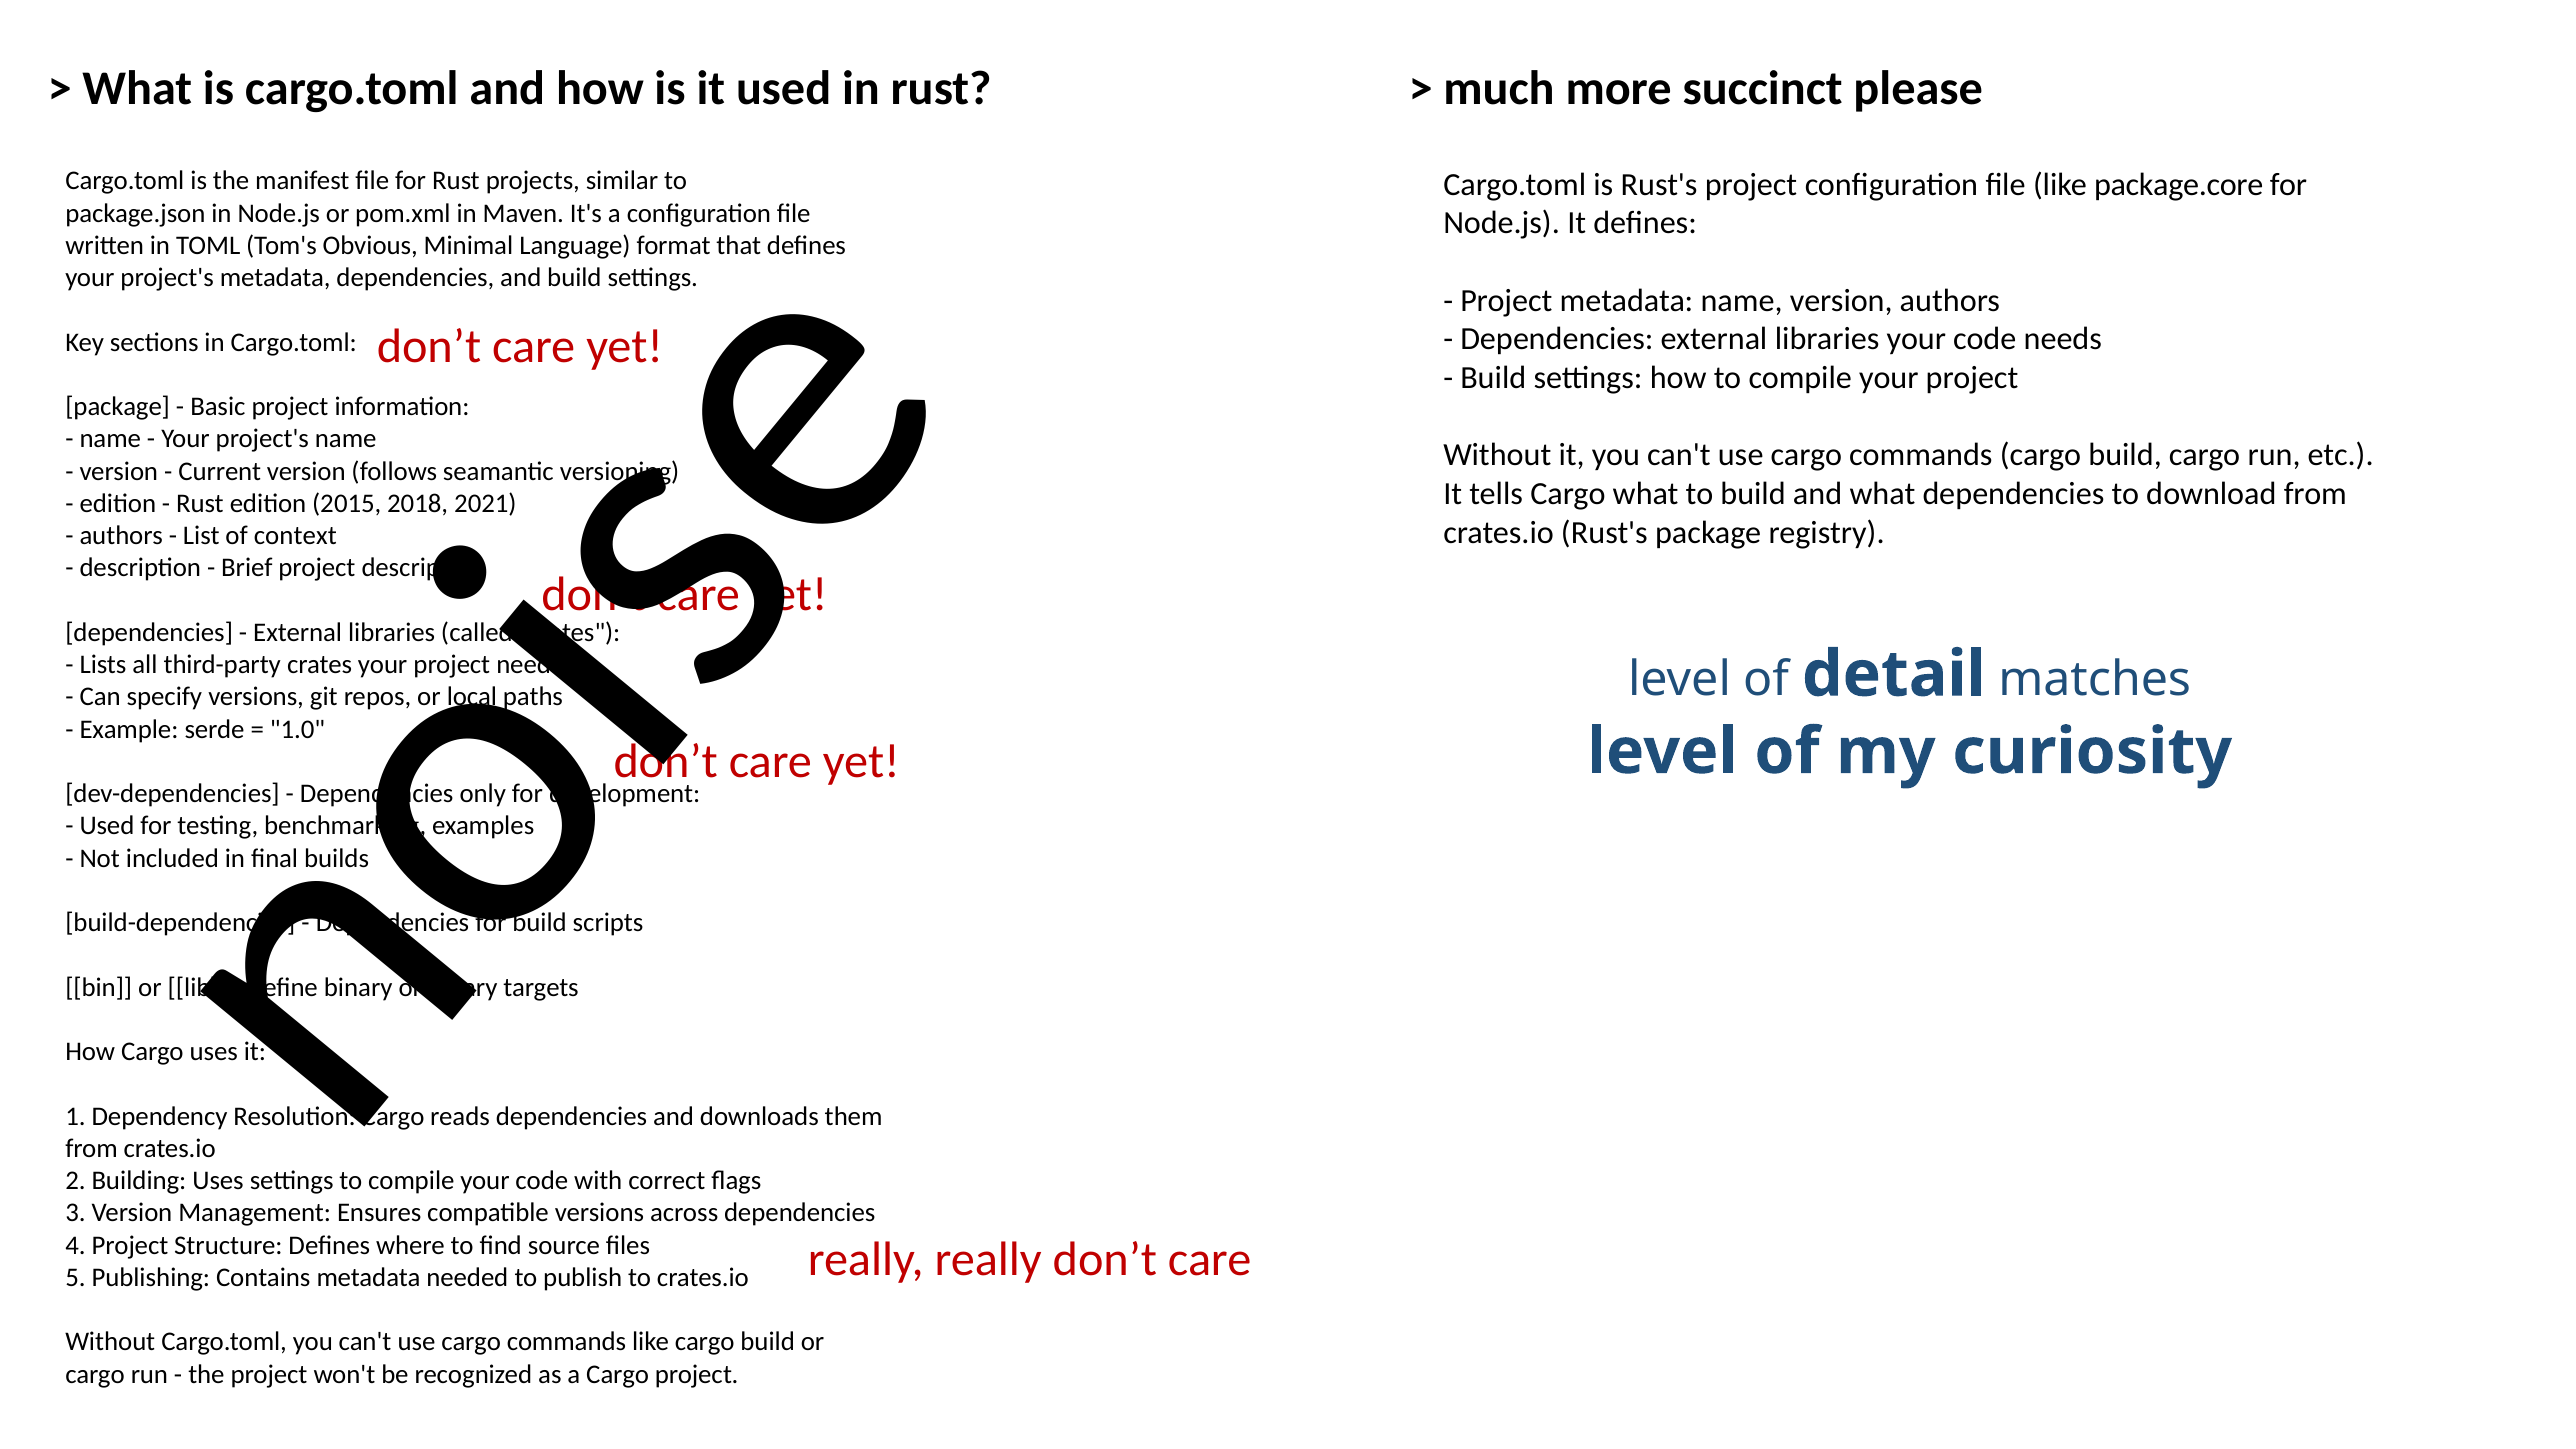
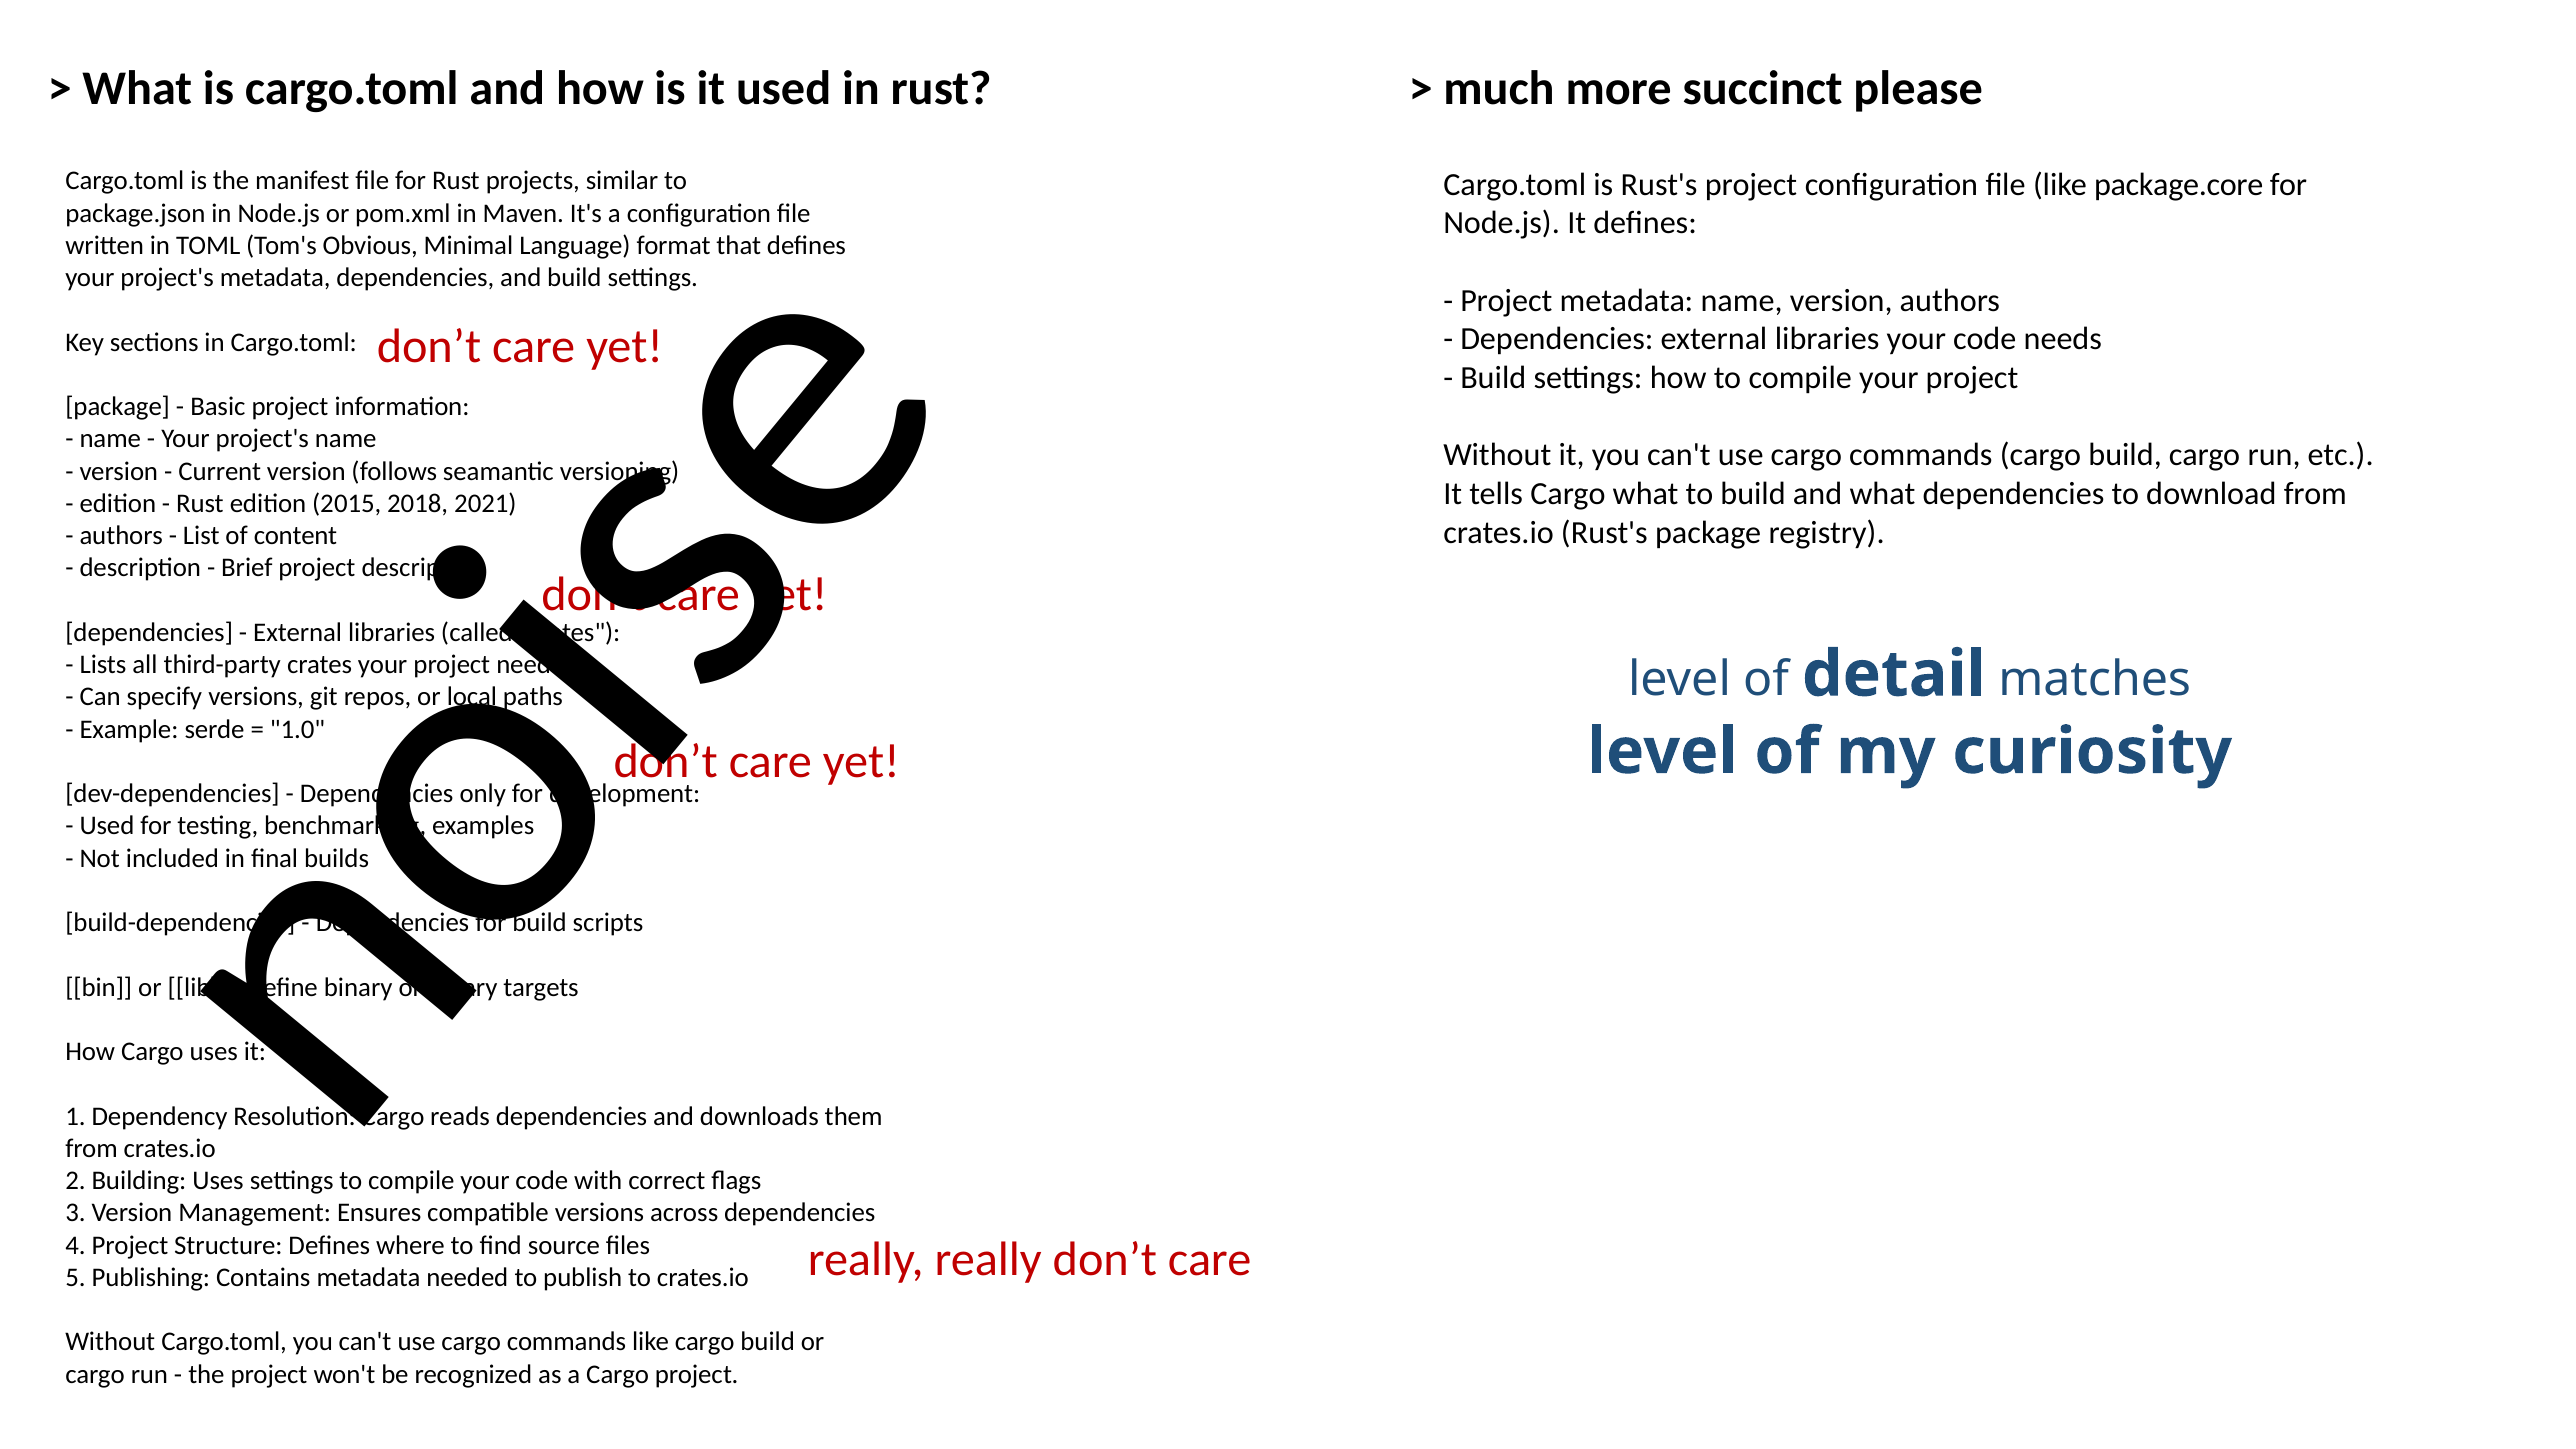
context: context -> content
